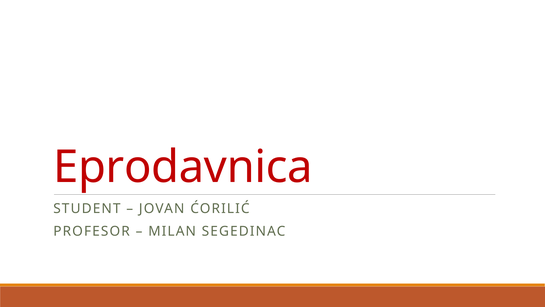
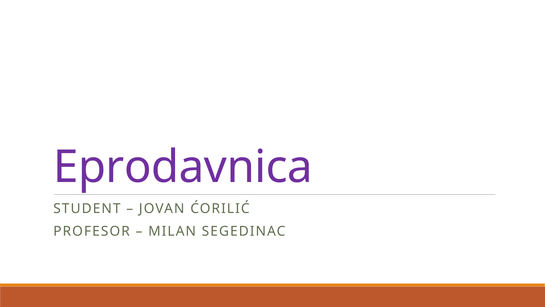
Eprodavnica colour: red -> purple
